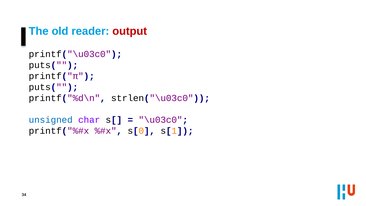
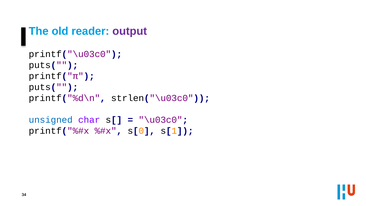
output colour: red -> purple
